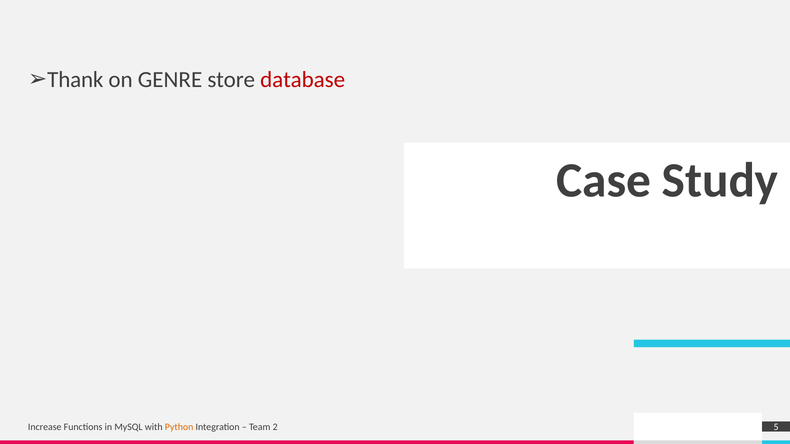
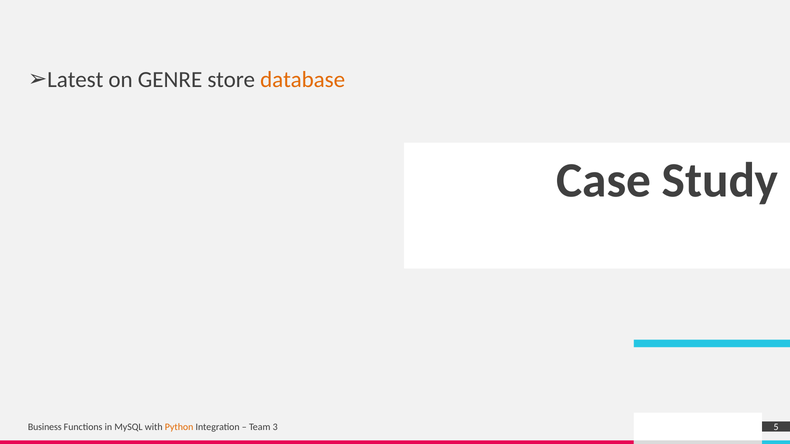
Thank: Thank -> Latest
database colour: red -> orange
Increase: Increase -> Business
2: 2 -> 3
